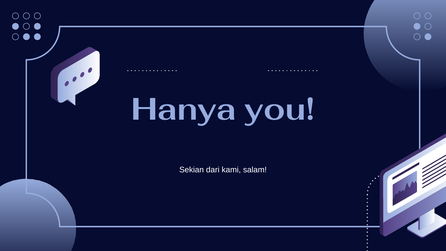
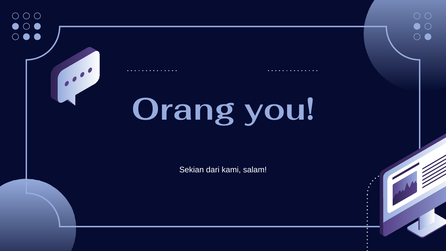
Hanya: Hanya -> Orang
